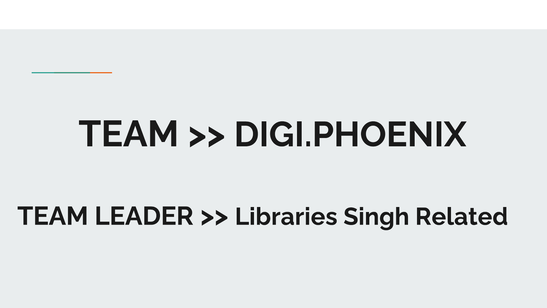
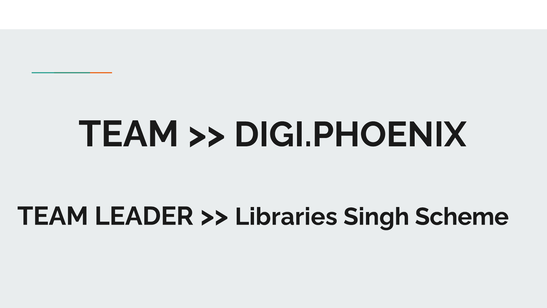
Related: Related -> Scheme
